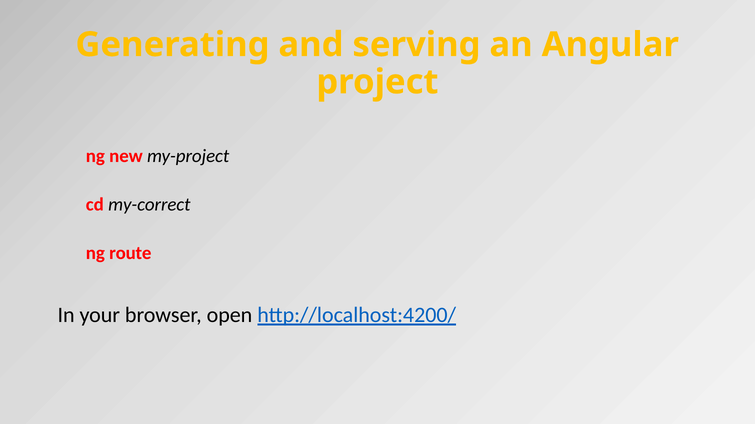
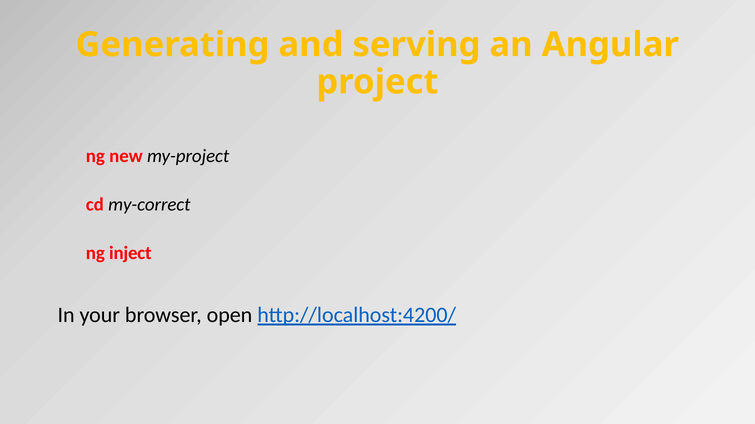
route: route -> inject
